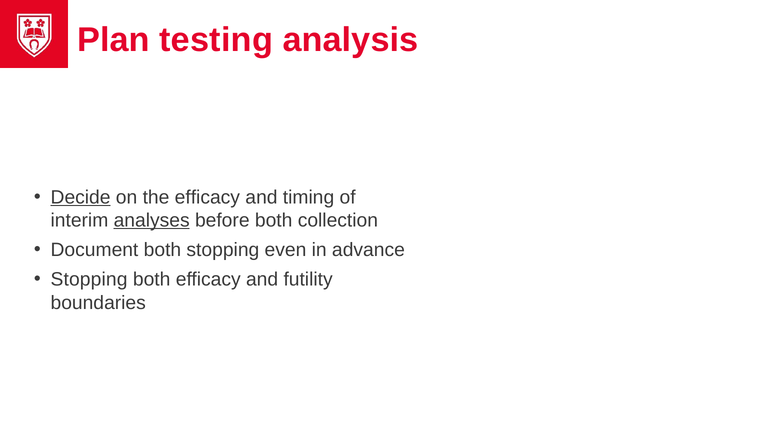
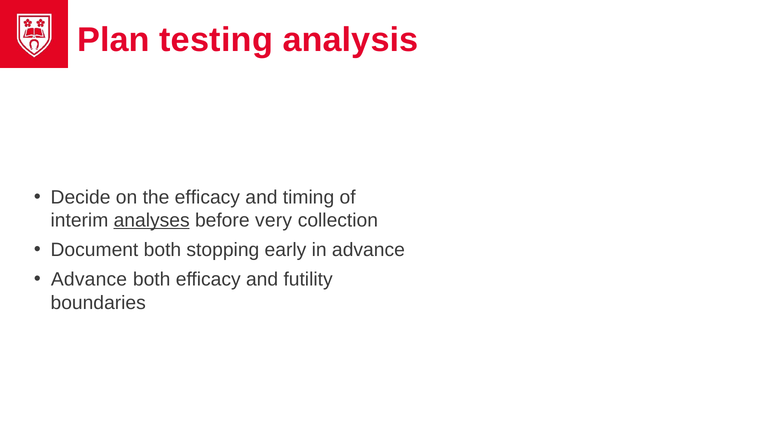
Decide underline: present -> none
before both: both -> very
even: even -> early
Stopping at (89, 279): Stopping -> Advance
